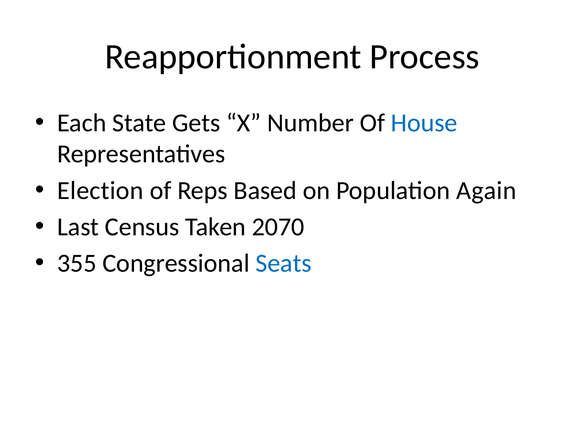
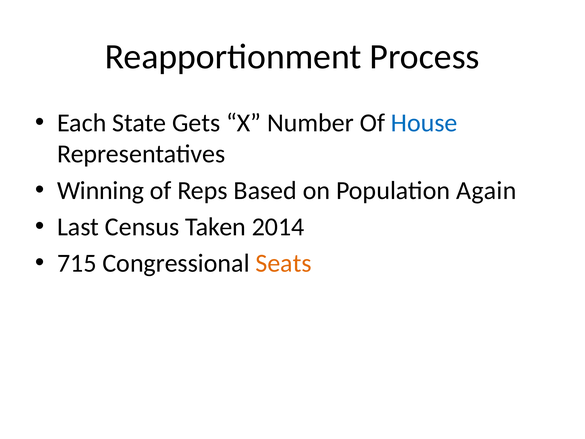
Election: Election -> Winning
2070: 2070 -> 2014
355: 355 -> 715
Seats colour: blue -> orange
